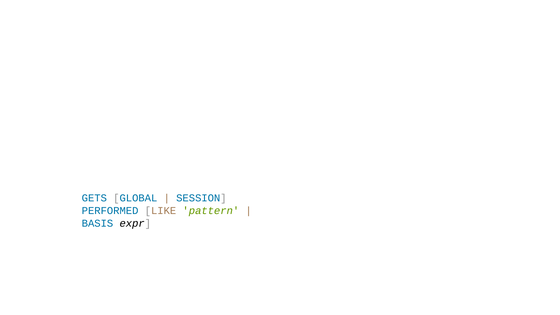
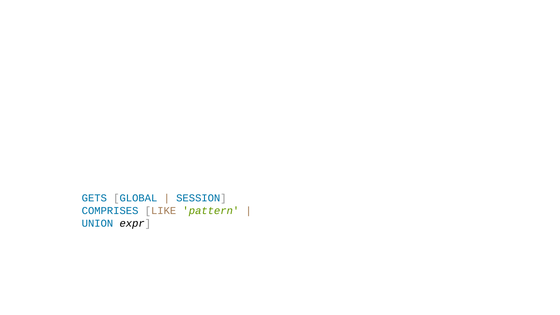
PERFORMED: PERFORMED -> COMPRISES
BASIS: BASIS -> UNION
